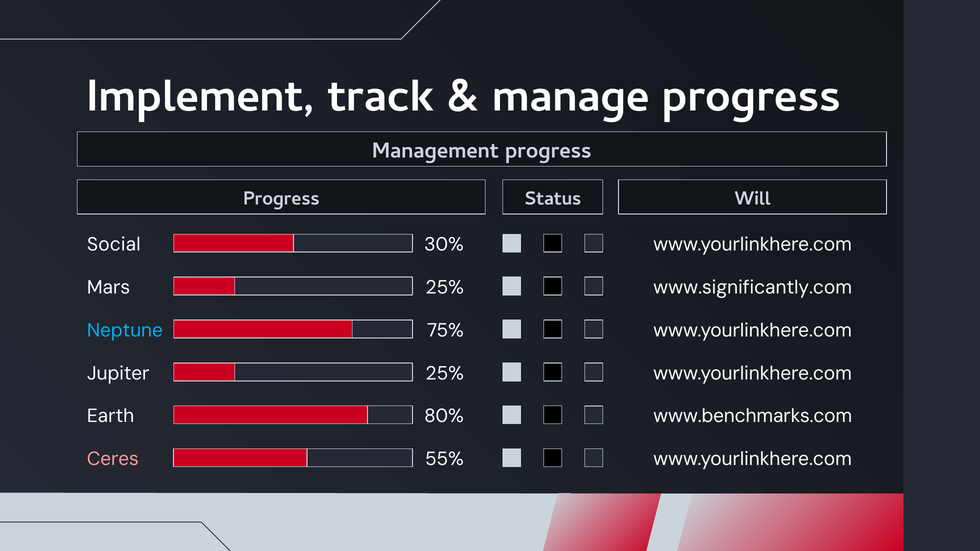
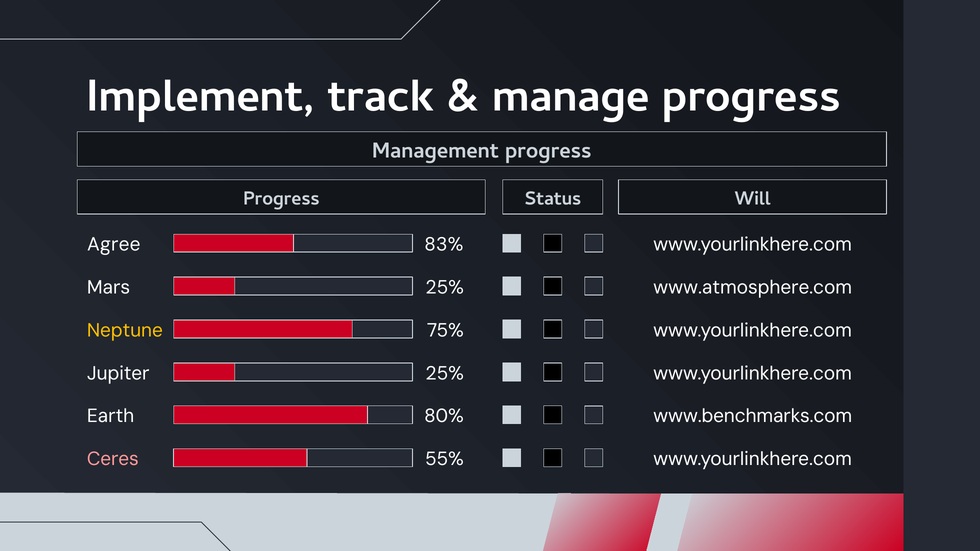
Social: Social -> Agree
30%: 30% -> 83%
www.significantly.com: www.significantly.com -> www.atmosphere.com
Neptune colour: light blue -> yellow
